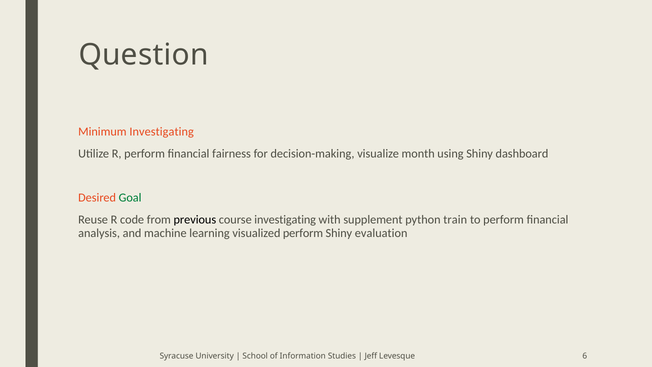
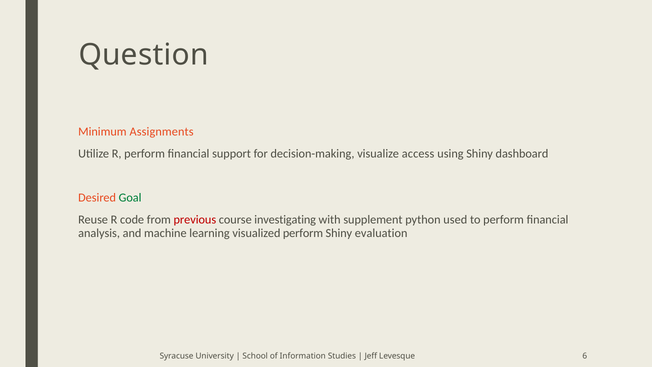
Minimum Investigating: Investigating -> Assignments
fairness: fairness -> support
month: month -> access
previous colour: black -> red
train: train -> used
